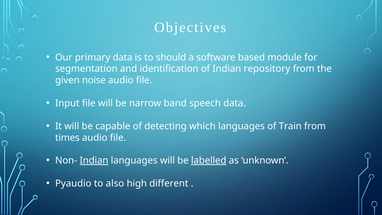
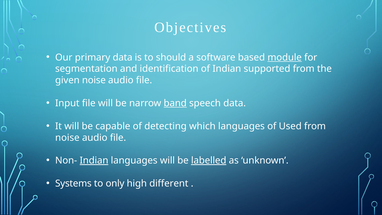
module underline: none -> present
repository: repository -> supported
band underline: none -> present
Train: Train -> Used
times at (67, 138): times -> noise
Pyaudio: Pyaudio -> Systems
also: also -> only
